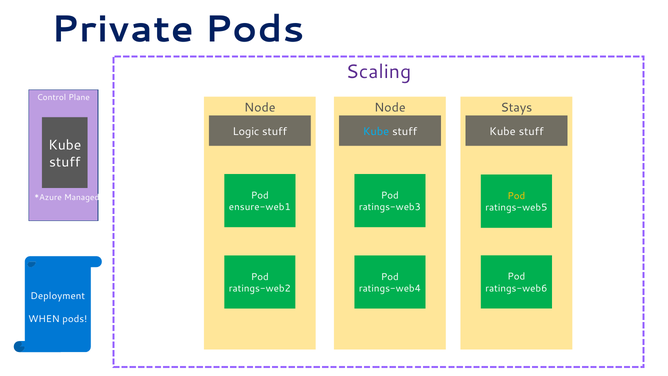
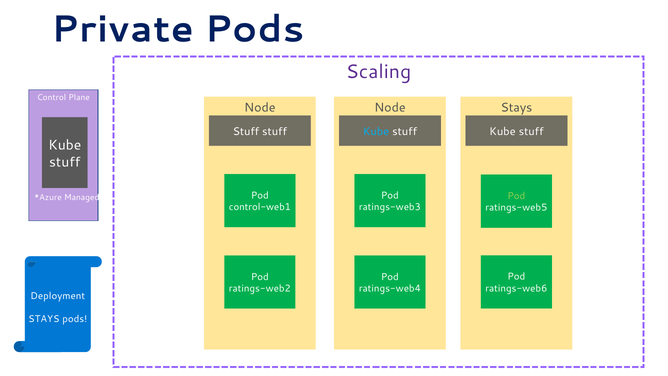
Logic at (246, 131): Logic -> Stuff
Pod at (516, 196) colour: yellow -> light green
ensure-web1: ensure-web1 -> control-web1
WHEN at (44, 319): WHEN -> STAYS
